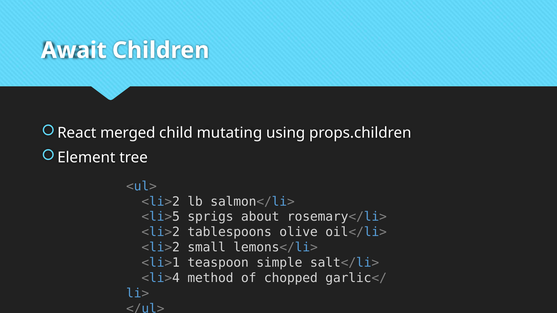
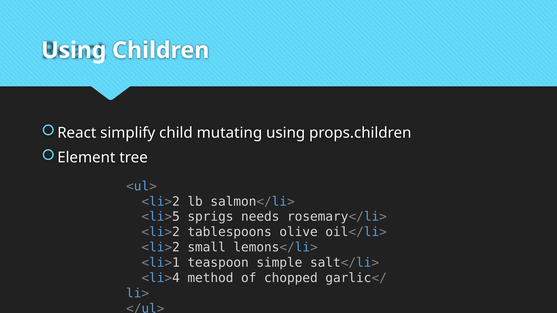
Await at (74, 50): Await -> Using
merged: merged -> simplify
about: about -> needs
